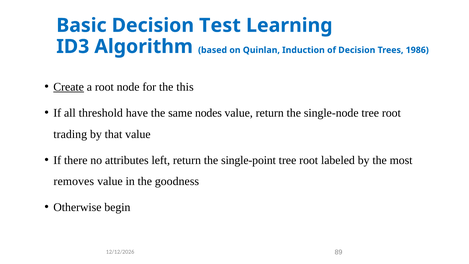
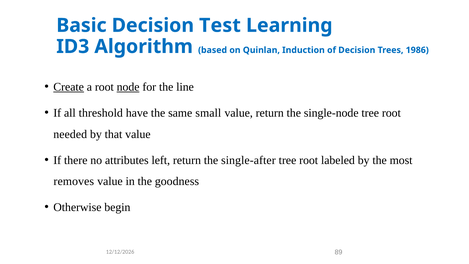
node underline: none -> present
this: this -> line
nodes: nodes -> small
trading: trading -> needed
single-point: single-point -> single-after
